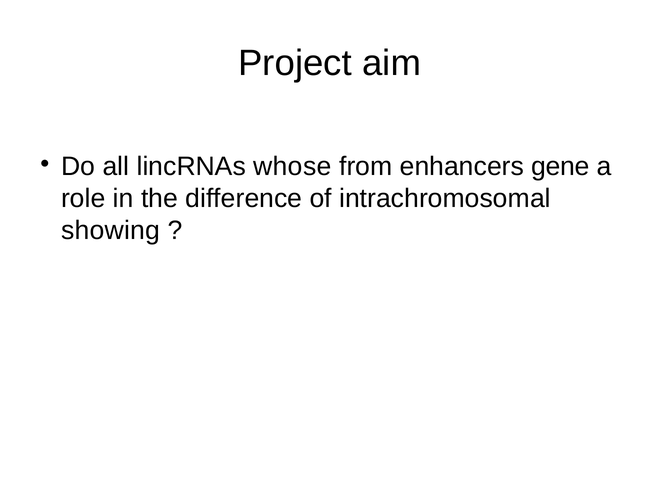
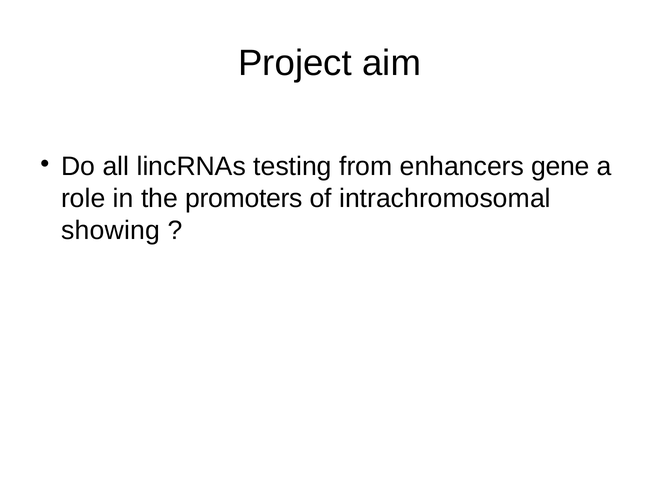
whose: whose -> testing
difference: difference -> promoters
